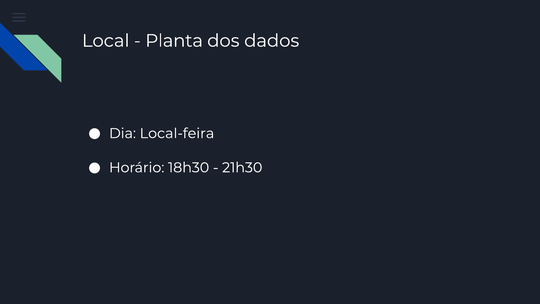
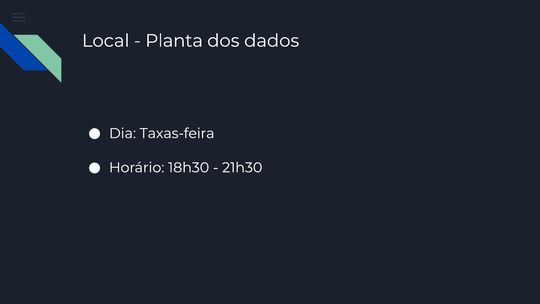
Local-feira: Local-feira -> Taxas-feira
